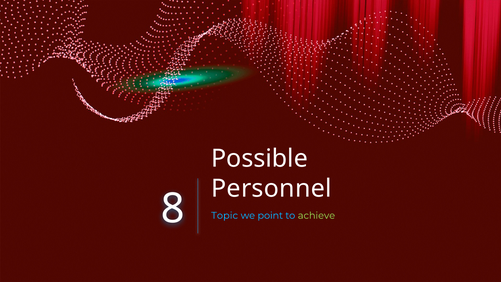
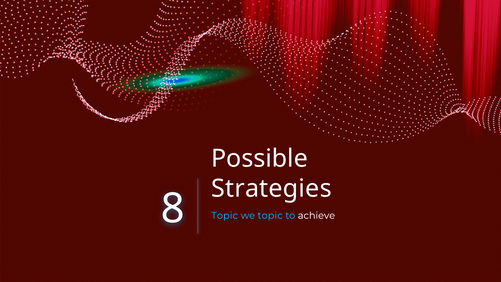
Personnel: Personnel -> Strategies
we point: point -> topic
achieve colour: light green -> white
